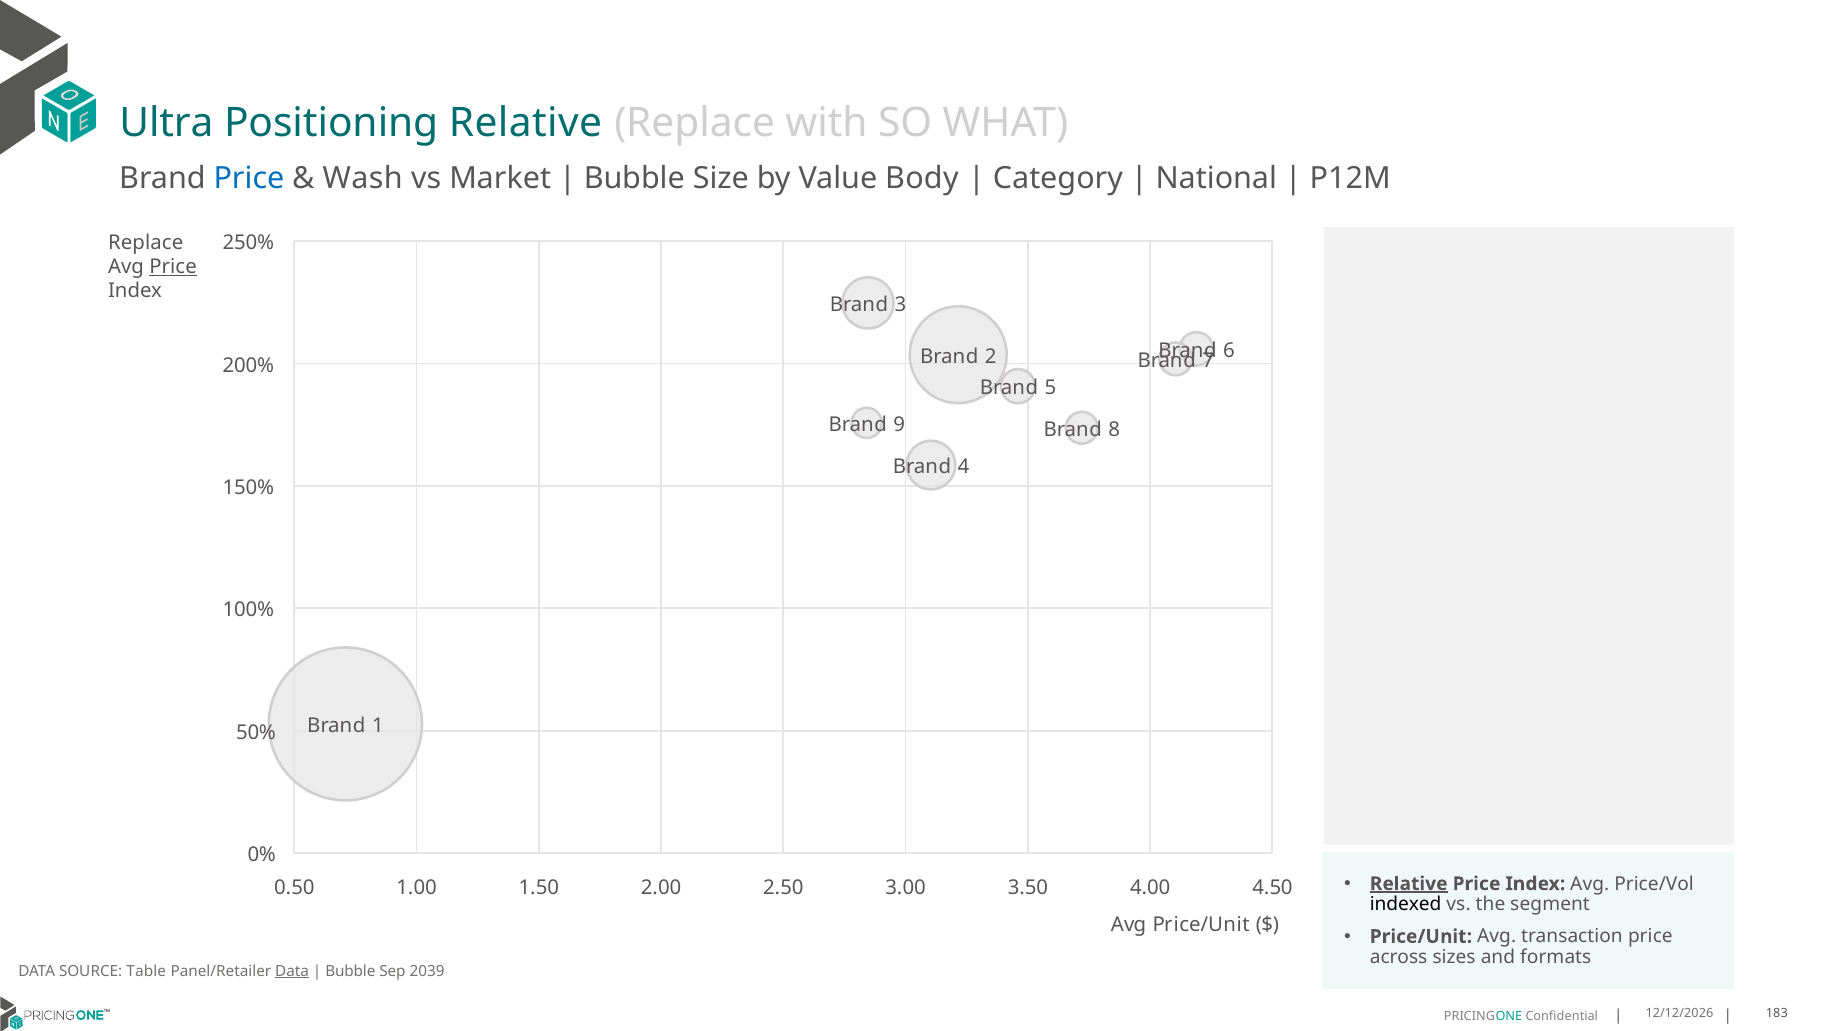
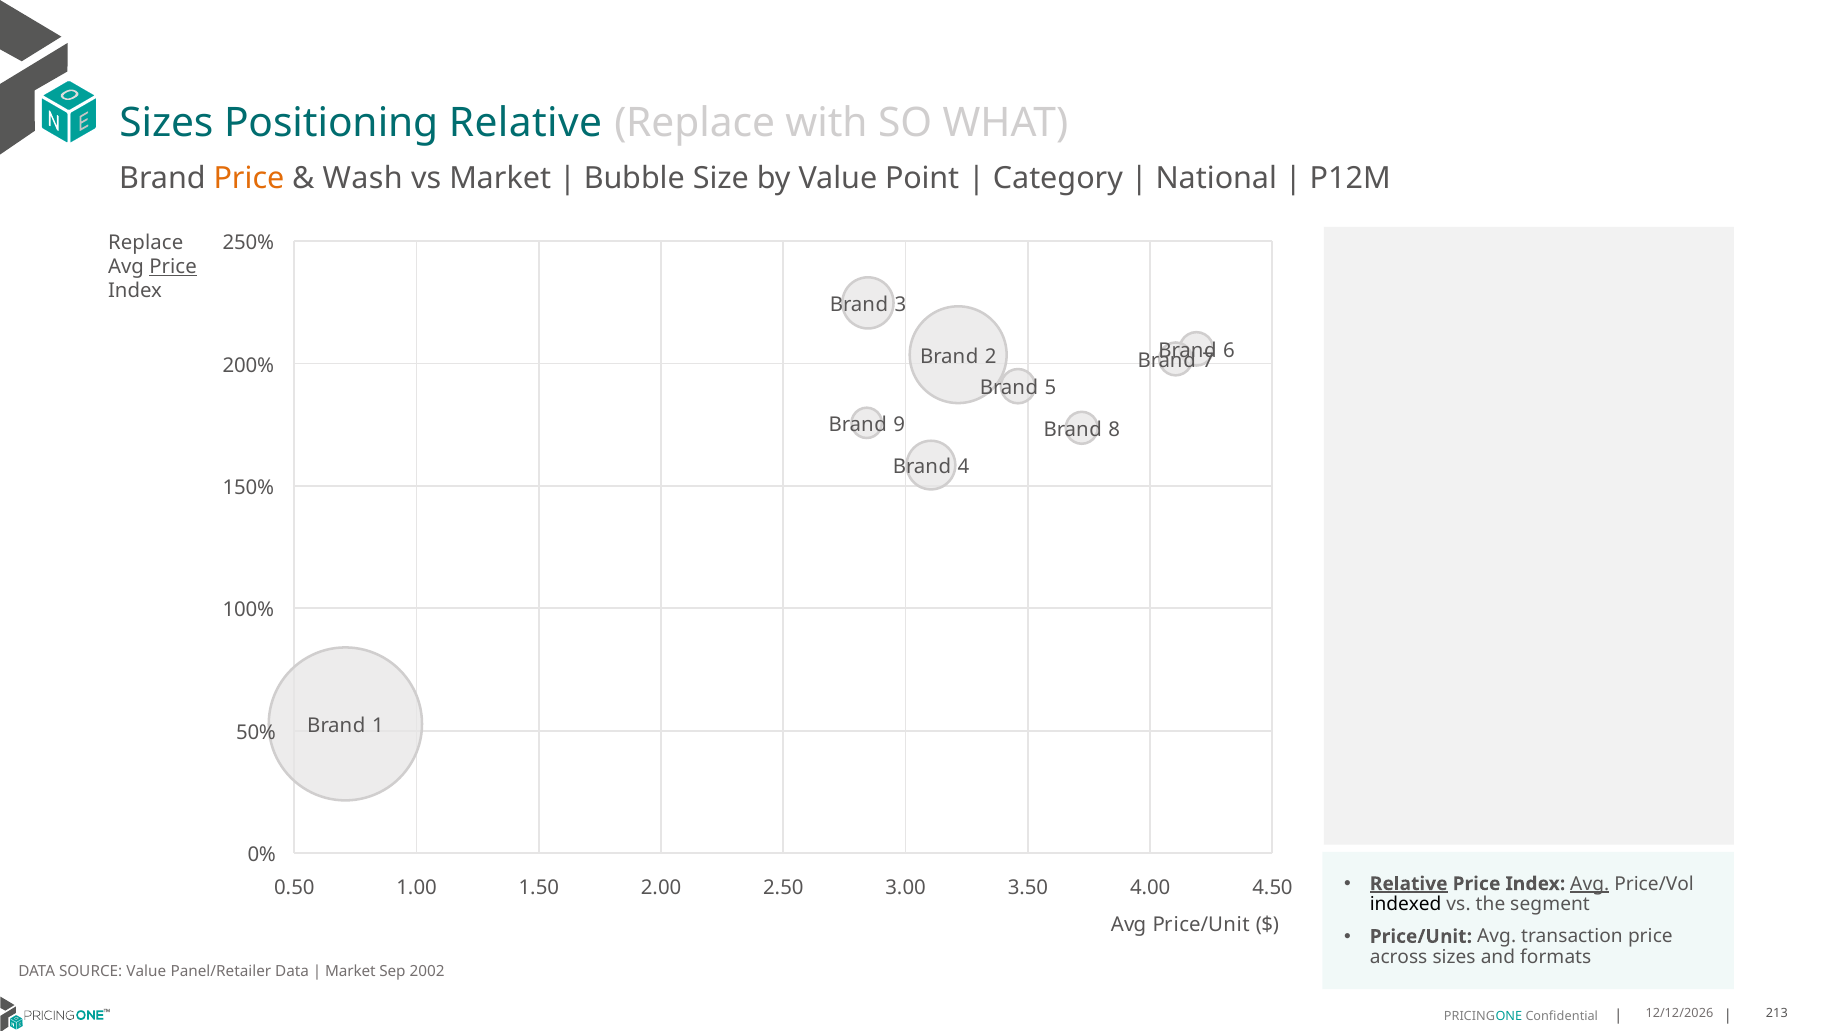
Ultra at (166, 123): Ultra -> Sizes
Price at (249, 179) colour: blue -> orange
Body: Body -> Point
Avg at (1590, 884) underline: none -> present
SOURCE Table: Table -> Value
Data at (292, 971) underline: present -> none
Bubble at (350, 971): Bubble -> Market
2039: 2039 -> 2002
183: 183 -> 213
